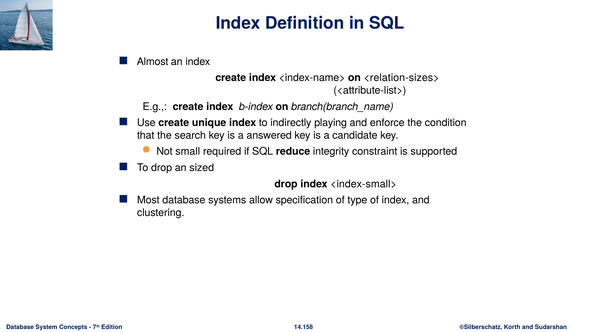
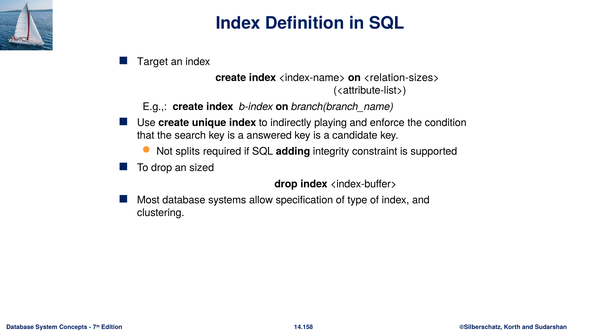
Almost: Almost -> Target
small: small -> splits
reduce: reduce -> adding
<index-small>: <index-small> -> <index-buffer>
